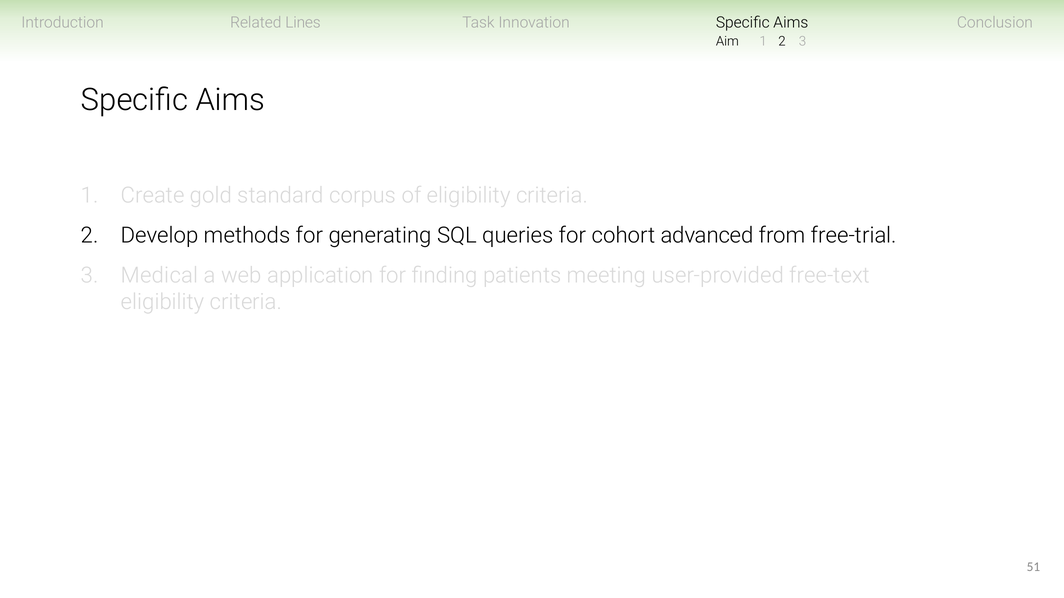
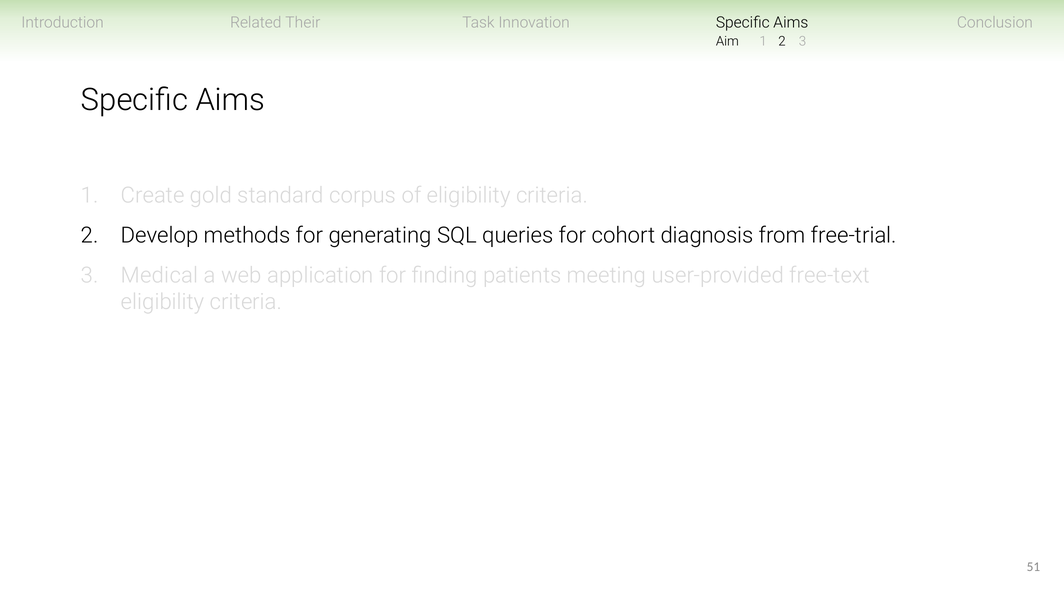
Lines: Lines -> Their
advanced: advanced -> diagnosis
